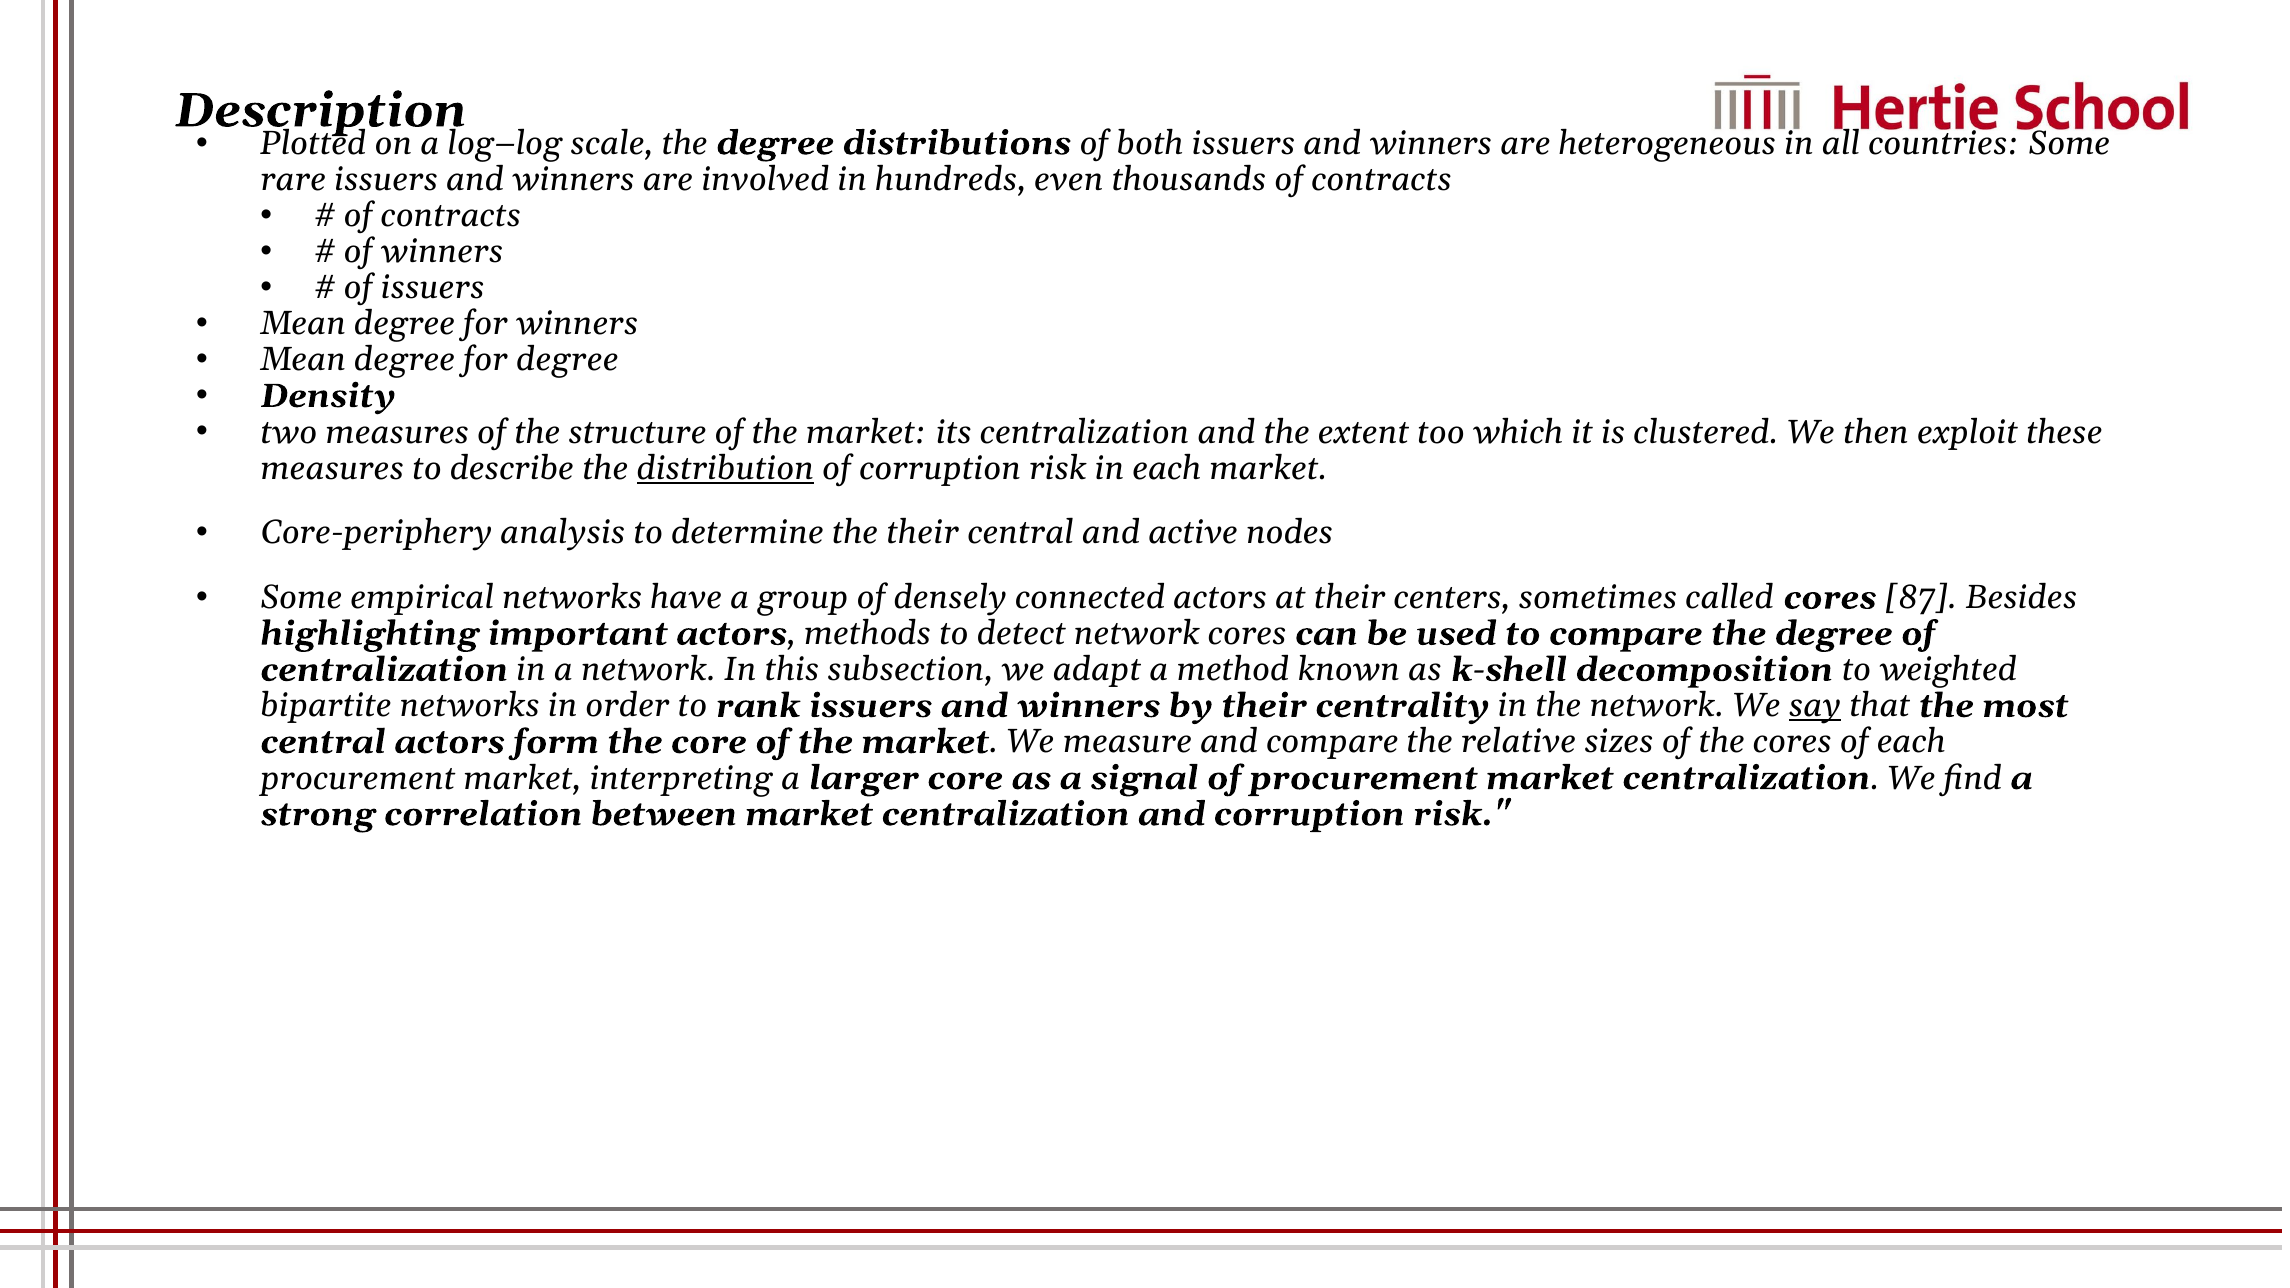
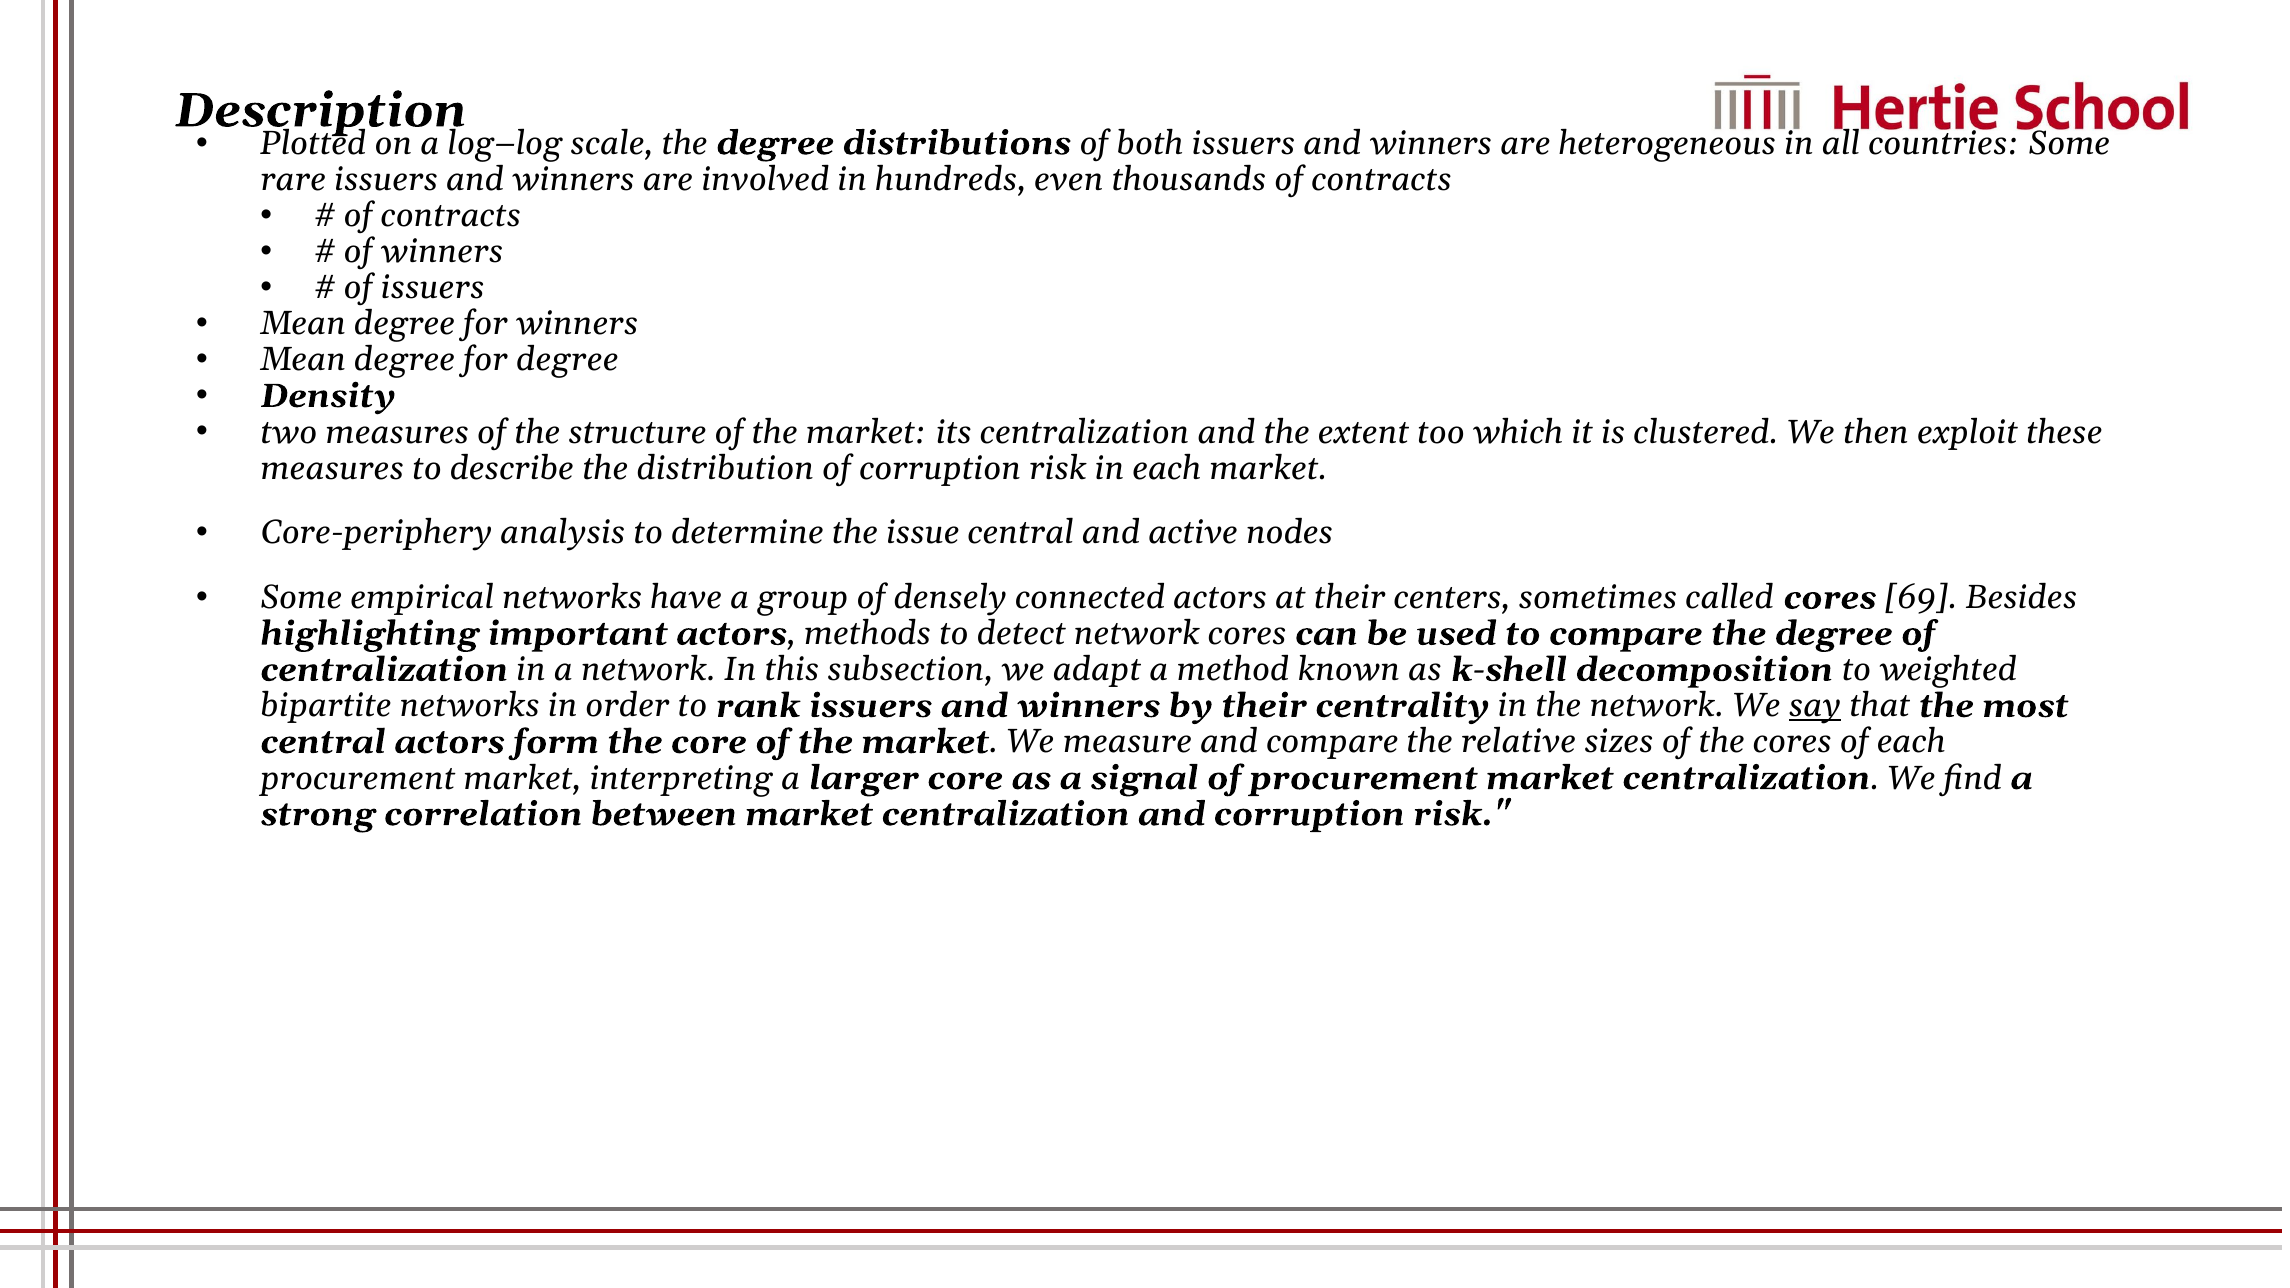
distribution underline: present -> none
the their: their -> issue
87: 87 -> 69
